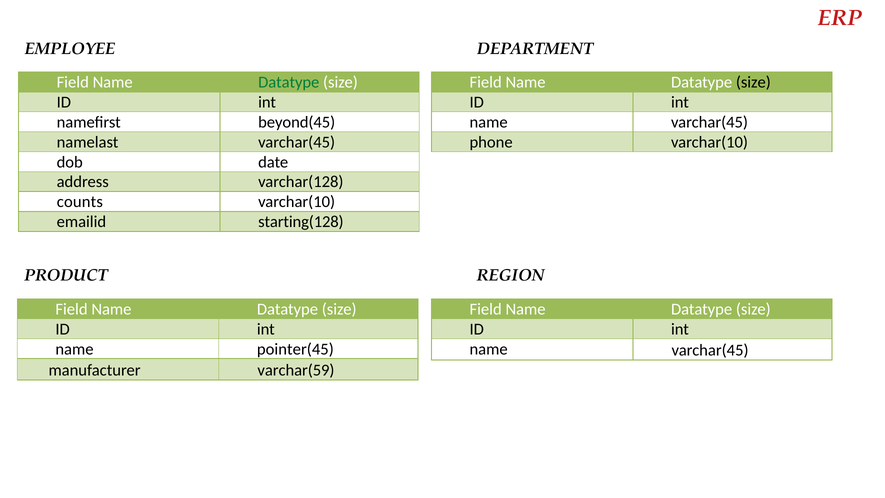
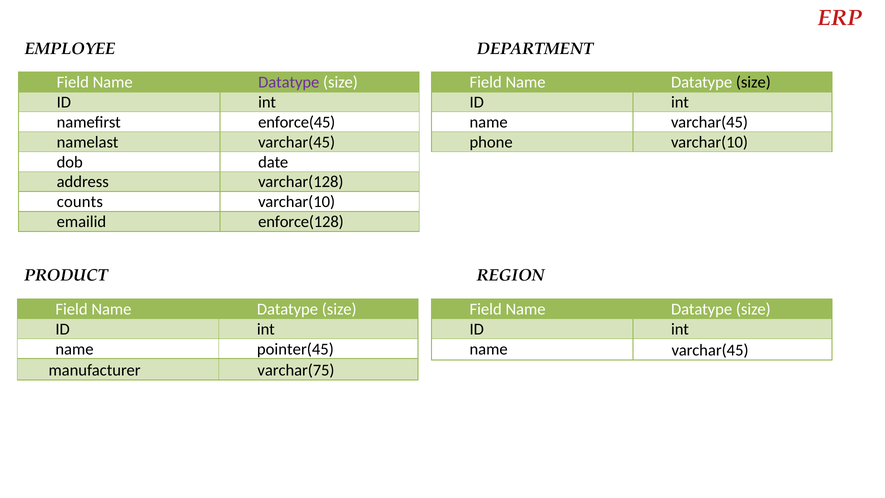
Datatype at (289, 82) colour: green -> purple
beyond(45: beyond(45 -> enforce(45
starting(128: starting(128 -> enforce(128
varchar(59: varchar(59 -> varchar(75
